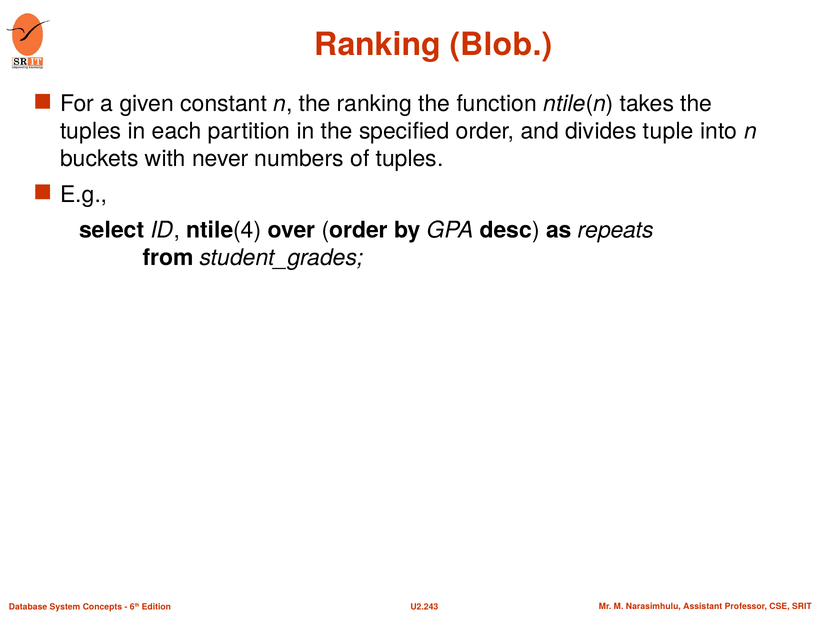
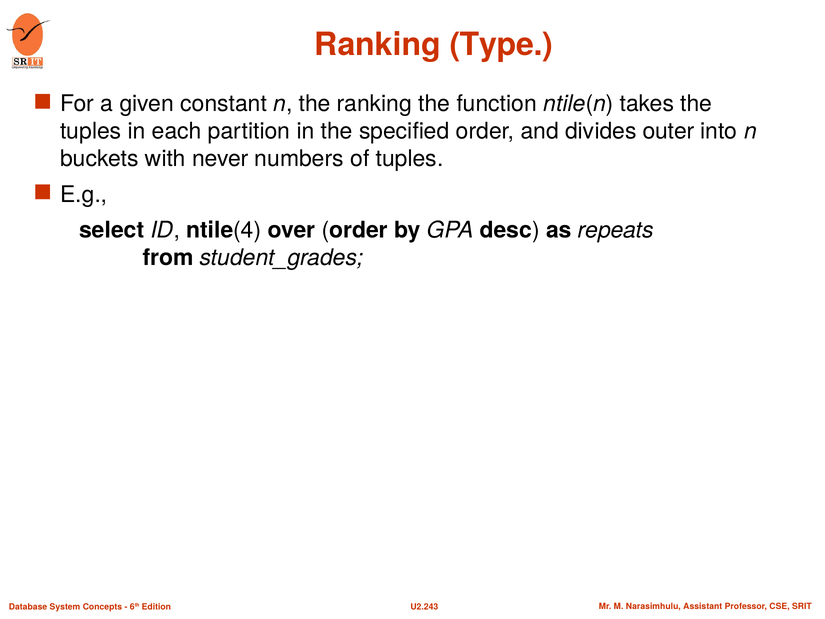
Blob: Blob -> Type
tuple: tuple -> outer
